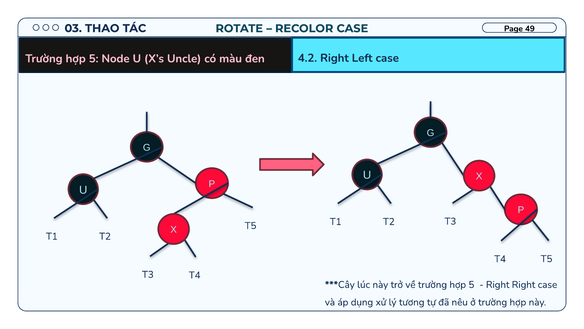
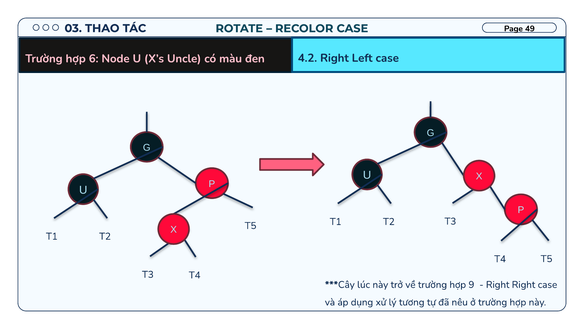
5 at (94, 59): 5 -> 6
về trường hợp 5: 5 -> 9
